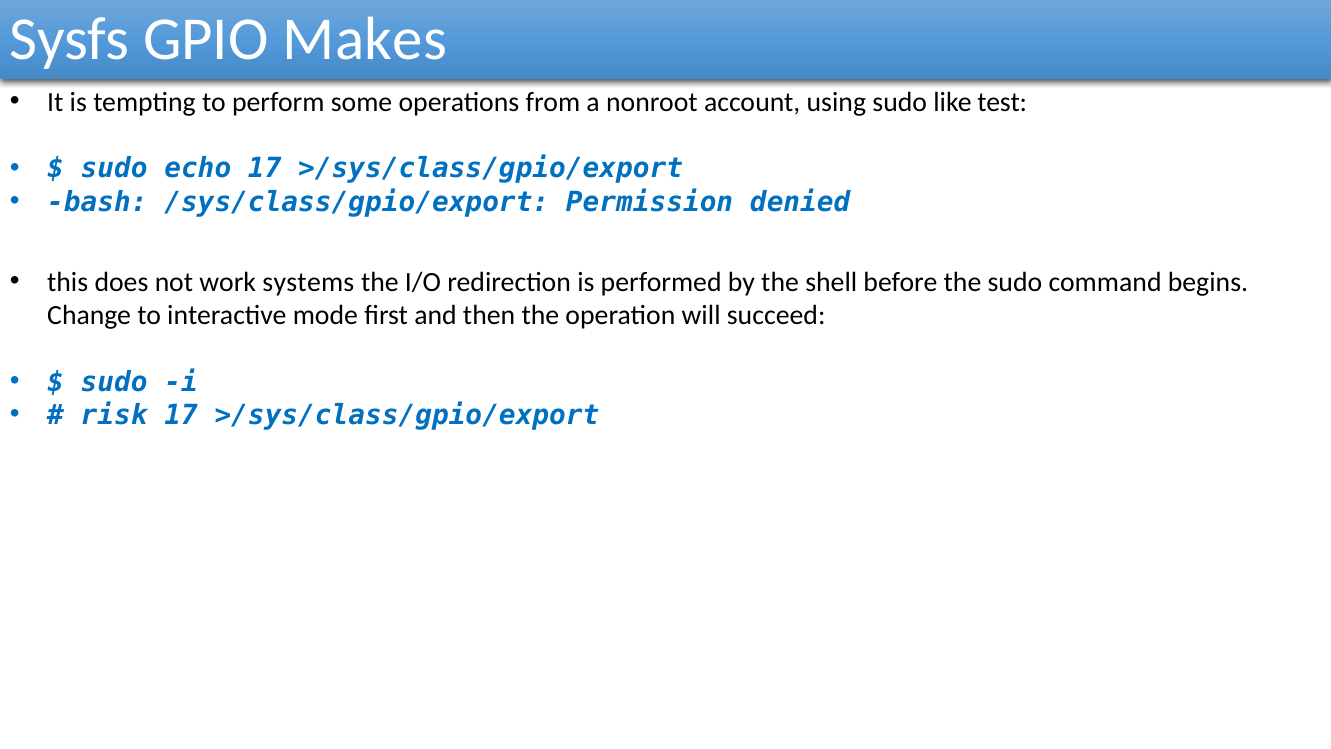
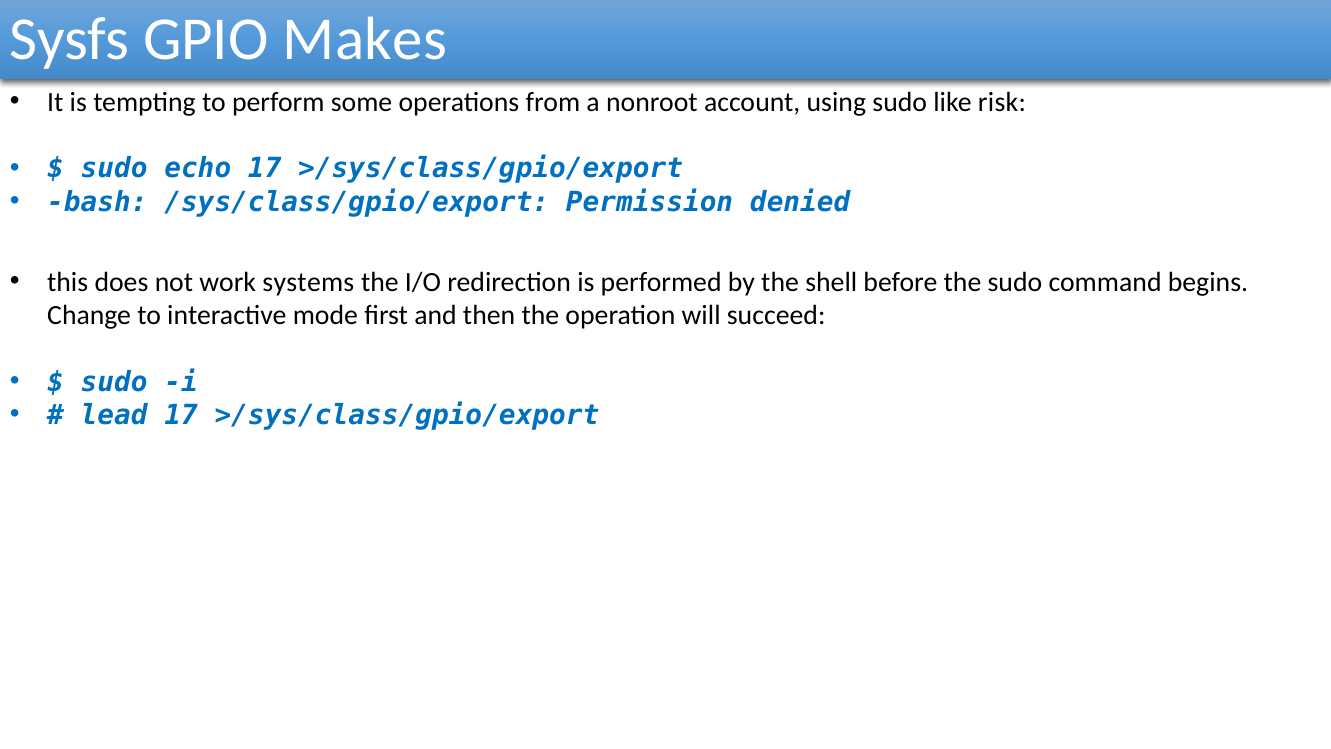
test: test -> risk
risk: risk -> lead
